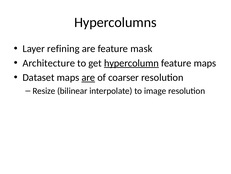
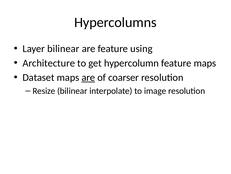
Layer refining: refining -> bilinear
mask: mask -> using
hypercolumn underline: present -> none
